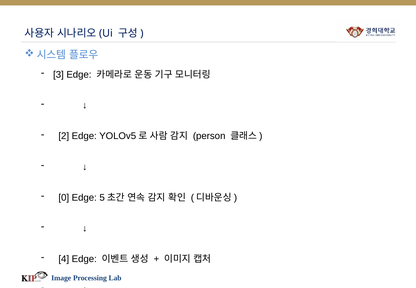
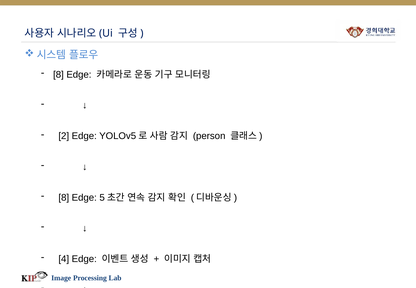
3 at (58, 75): 3 -> 8
0 at (64, 198): 0 -> 8
